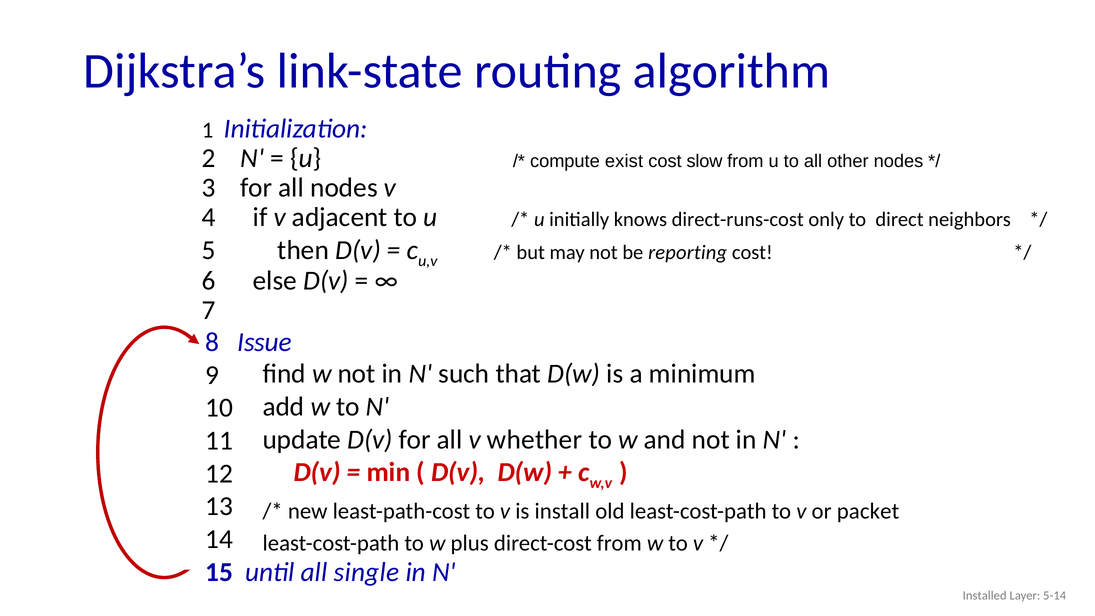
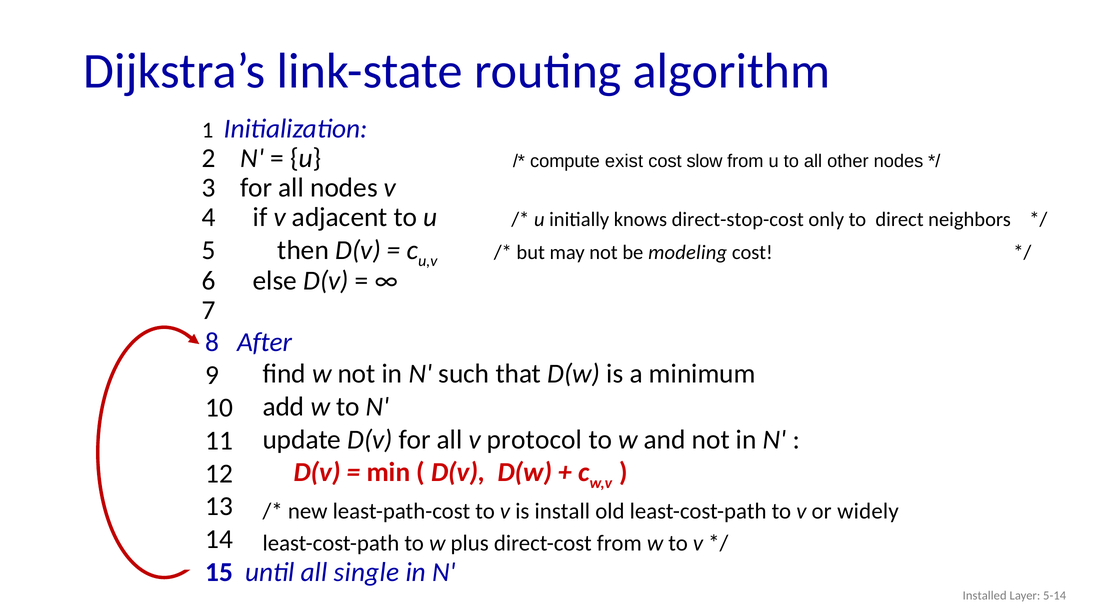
direct-runs-cost: direct-runs-cost -> direct-stop-cost
reporting: reporting -> modeling
Issue: Issue -> After
whether: whether -> protocol
packet: packet -> widely
